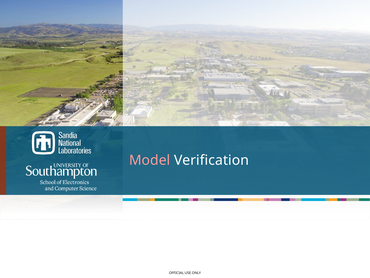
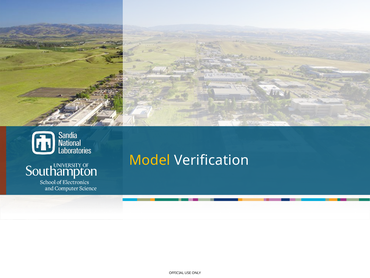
Model colour: pink -> yellow
